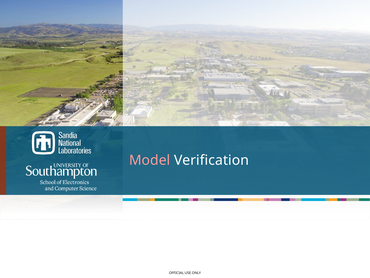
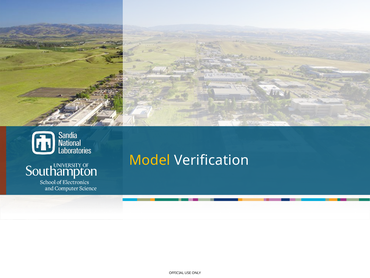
Model colour: pink -> yellow
